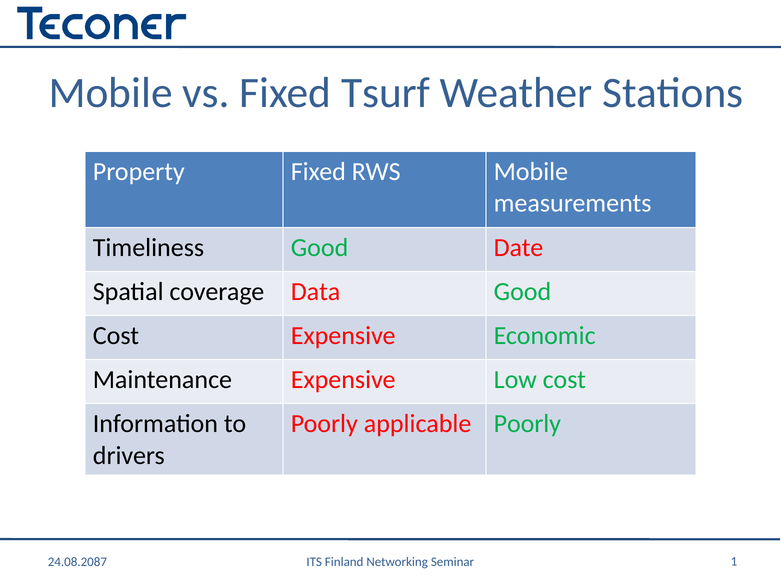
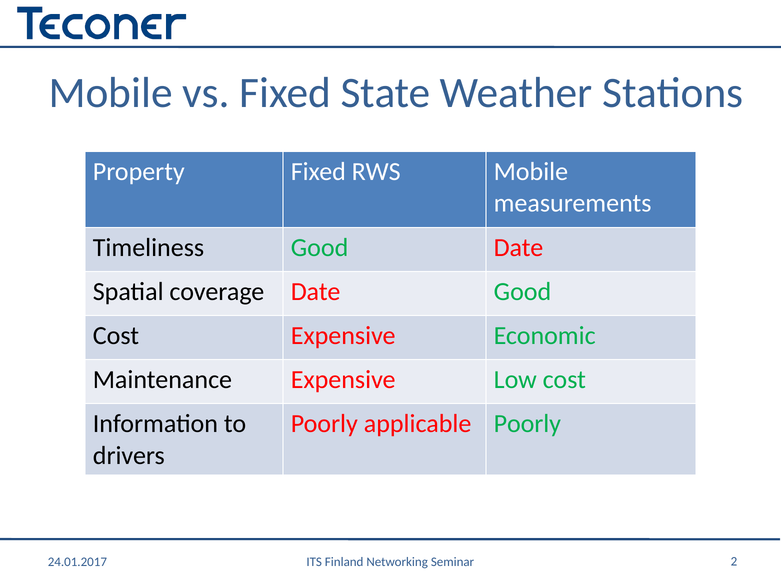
Tsurf: Tsurf -> State
coverage Data: Data -> Date
24.08.2087: 24.08.2087 -> 24.01.2017
1: 1 -> 2
